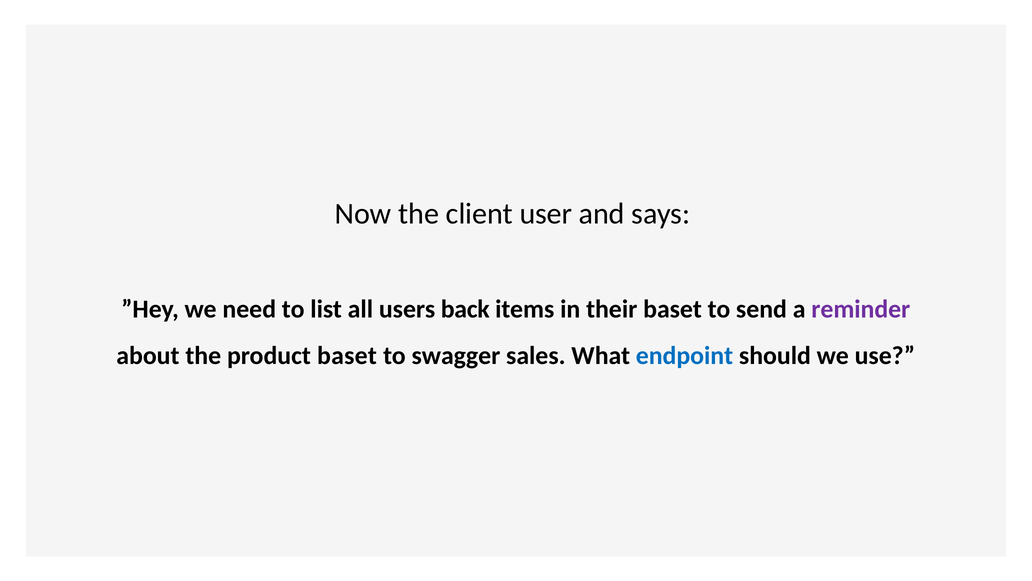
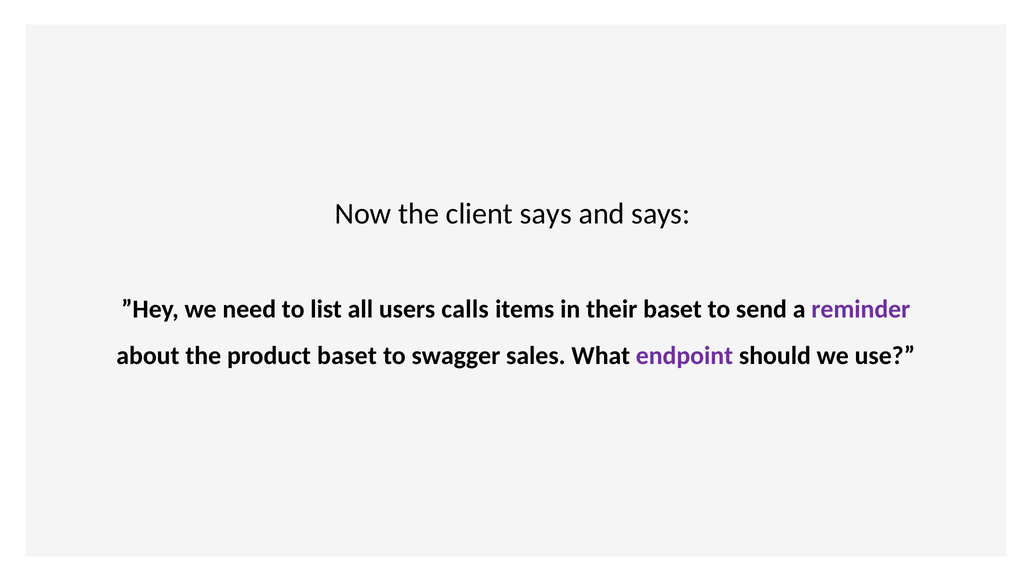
client user: user -> says
back: back -> calls
endpoint colour: blue -> purple
